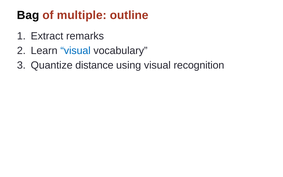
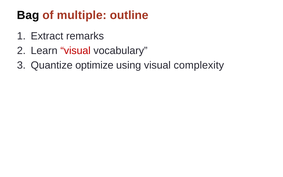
visual at (76, 51) colour: blue -> red
distance: distance -> optimize
recognition: recognition -> complexity
